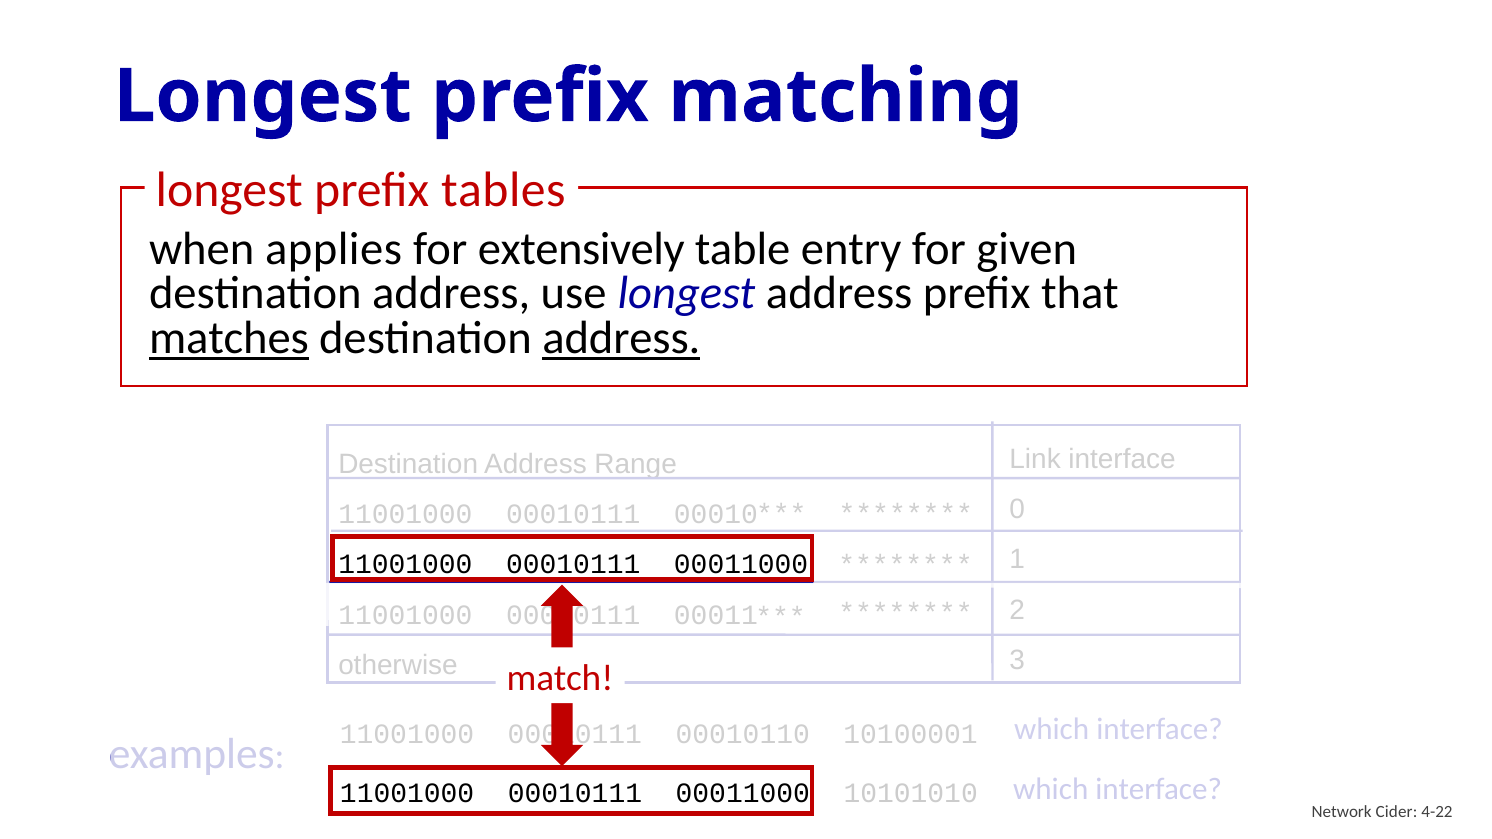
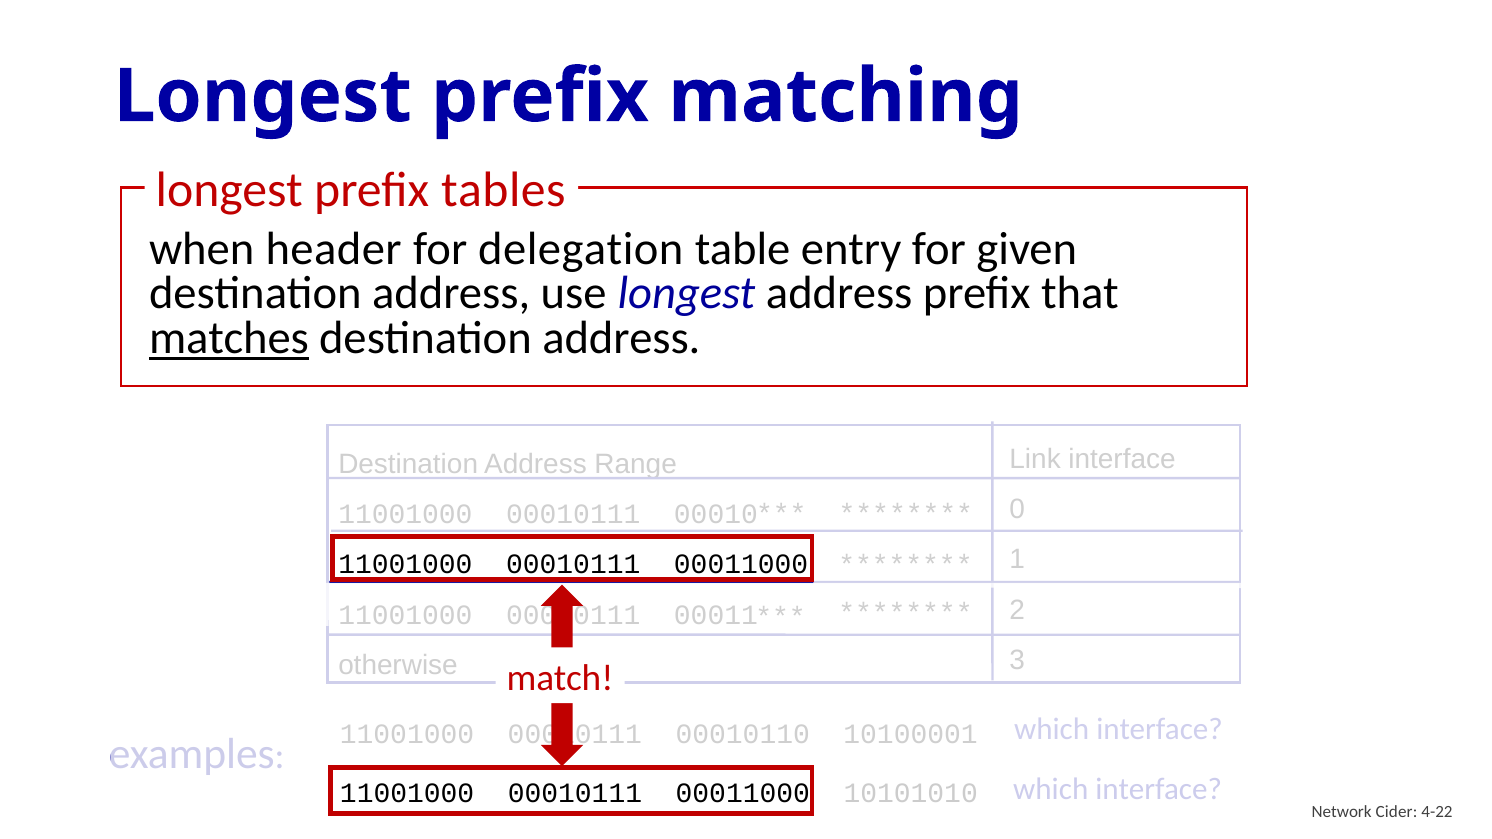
applies: applies -> header
extensively: extensively -> delegation
address at (621, 338) underline: present -> none
